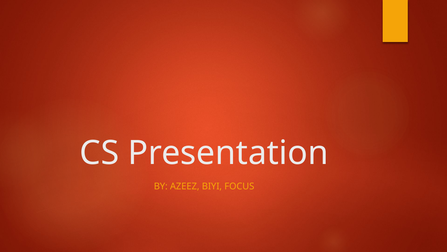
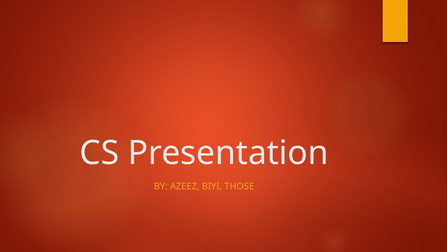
FOCUS: FOCUS -> THOSE
